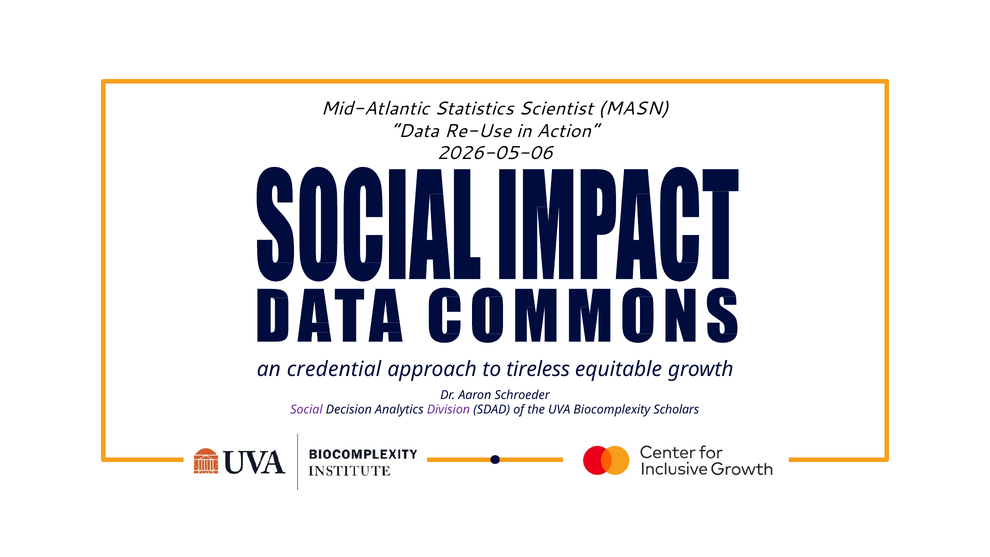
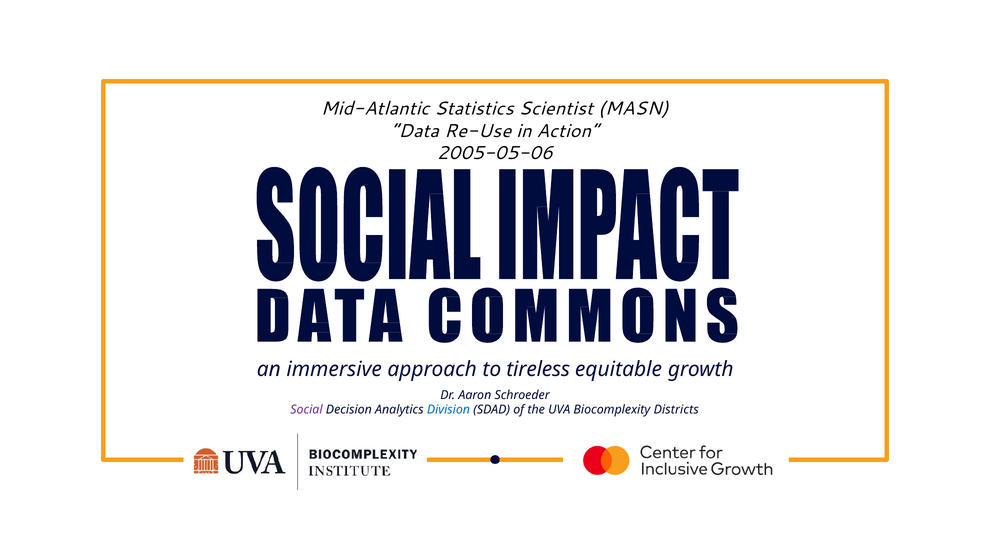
2026-05-06: 2026-05-06 -> 2005-05-06
credential: credential -> immersive
Division colour: purple -> blue
Scholars: Scholars -> Districts
